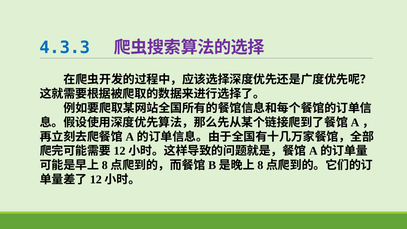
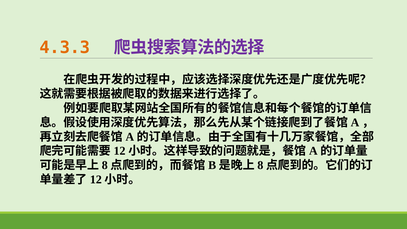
4.3.3 colour: blue -> orange
